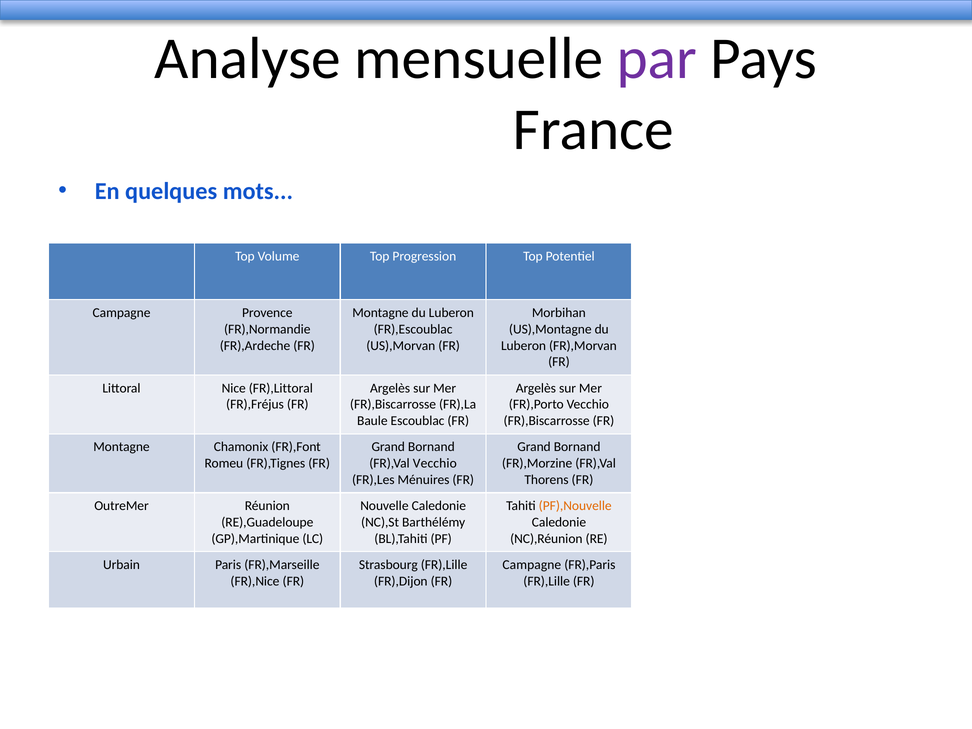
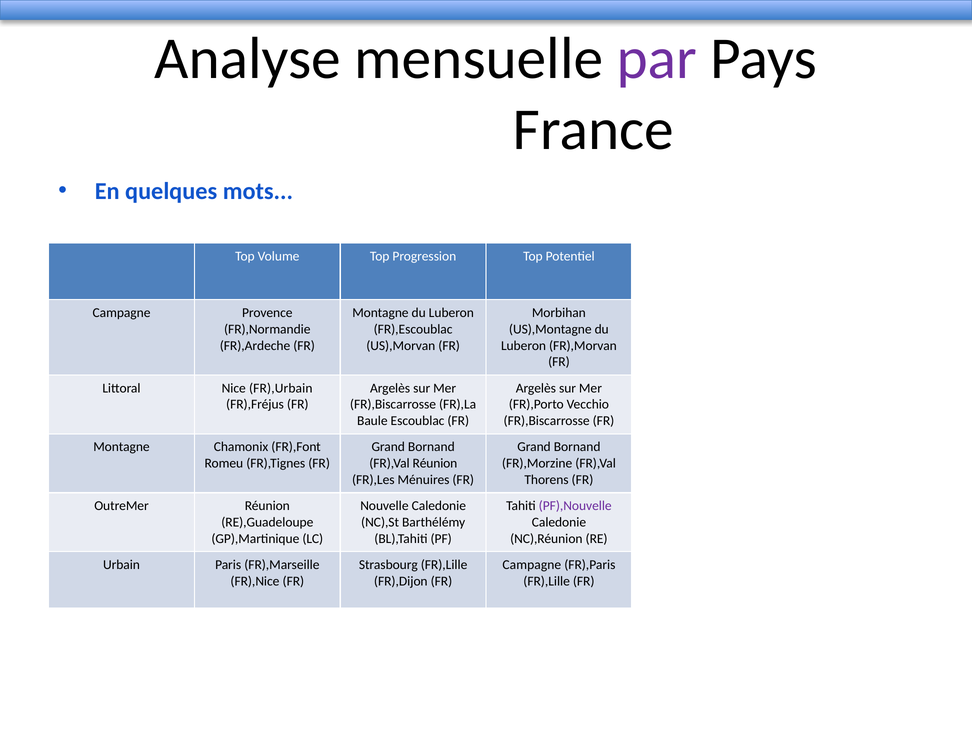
FR),Littoral: FR),Littoral -> FR),Urbain
FR),Val Vecchio: Vecchio -> Réunion
PF),Nouvelle colour: orange -> purple
